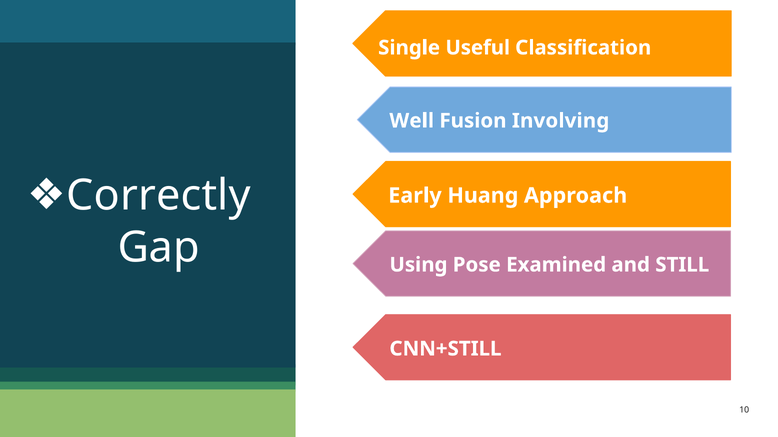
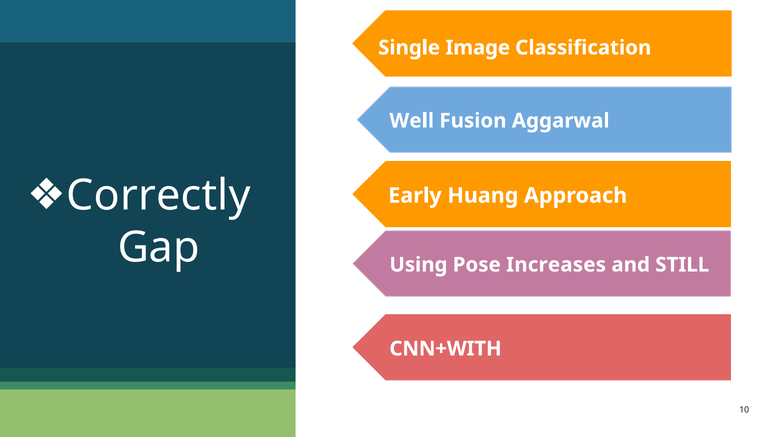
Useful: Useful -> Image
Involving: Involving -> Aggarwal
Examined: Examined -> Increases
CNN+STILL: CNN+STILL -> CNN+WITH
